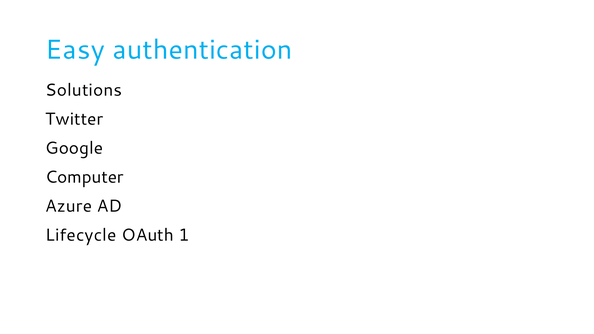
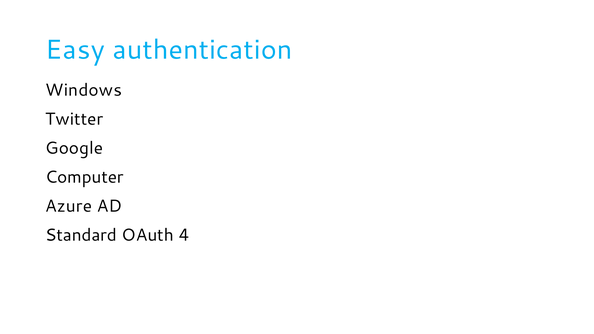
Solutions: Solutions -> Windows
Lifecycle: Lifecycle -> Standard
1: 1 -> 4
